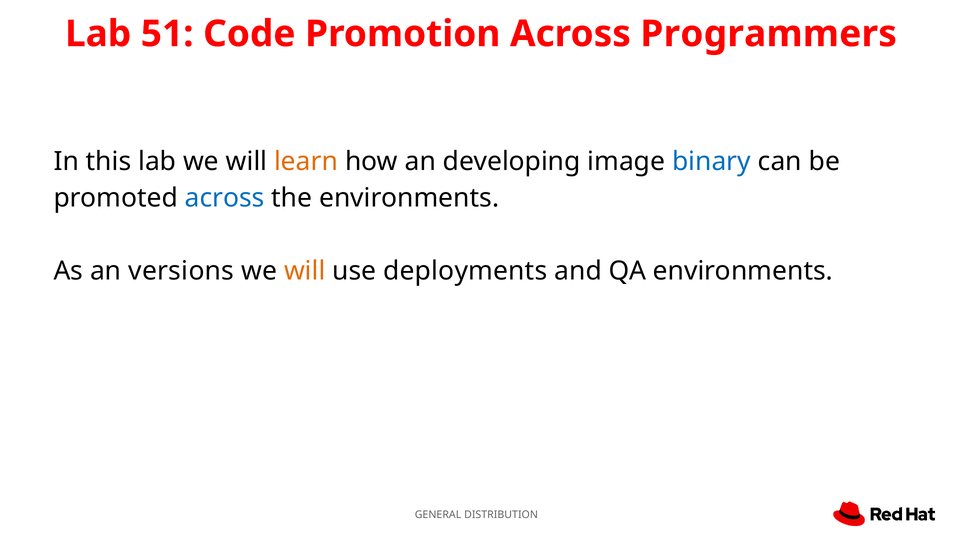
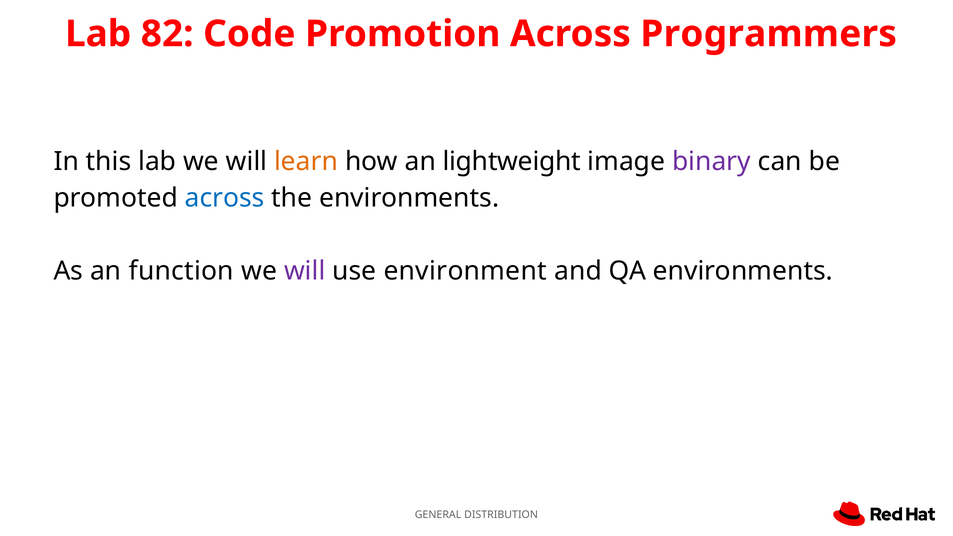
51: 51 -> 82
developing: developing -> lightweight
binary colour: blue -> purple
versions: versions -> function
will at (305, 271) colour: orange -> purple
deployments: deployments -> environment
